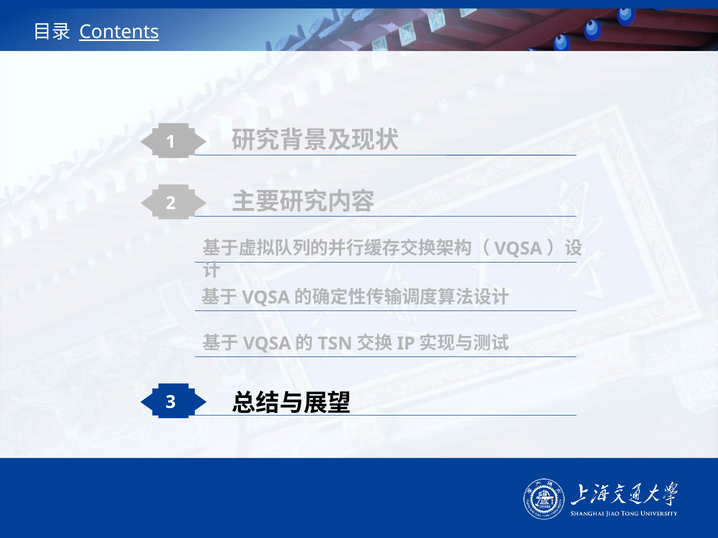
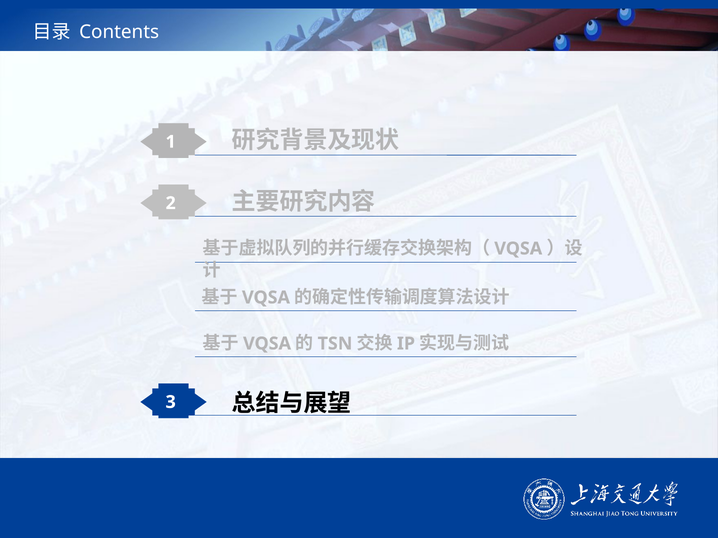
Contents underline: present -> none
